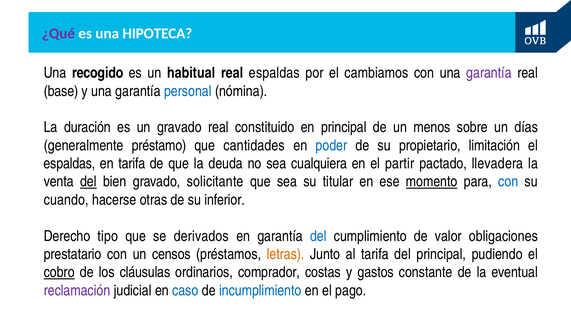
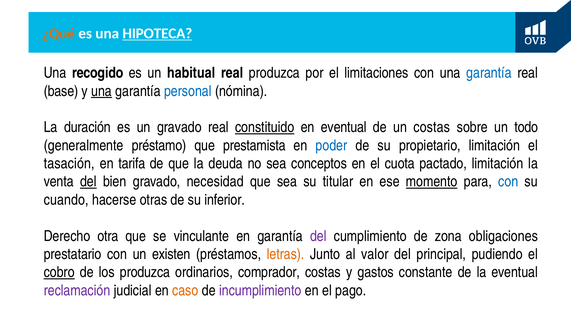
¿Qué colour: purple -> orange
HIPOTECA underline: none -> present
real espaldas: espaldas -> produzca
cambiamos: cambiamos -> limitaciones
garantía at (489, 73) colour: purple -> blue
una at (101, 91) underline: none -> present
constituido underline: none -> present
en principal: principal -> eventual
un menos: menos -> costas
días: días -> todo
cantidades: cantidades -> prestamista
espaldas at (70, 164): espaldas -> tasación
cualquiera: cualquiera -> conceptos
partir: partir -> cuota
pactado llevadera: llevadera -> limitación
solicitante: solicitante -> necesidad
tipo: tipo -> otra
derivados: derivados -> vinculante
del at (318, 236) colour: blue -> purple
valor: valor -> zona
censos: censos -> existen
al tarifa: tarifa -> valor
los cláusulas: cláusulas -> produzca
caso colour: blue -> orange
incumplimiento colour: blue -> purple
